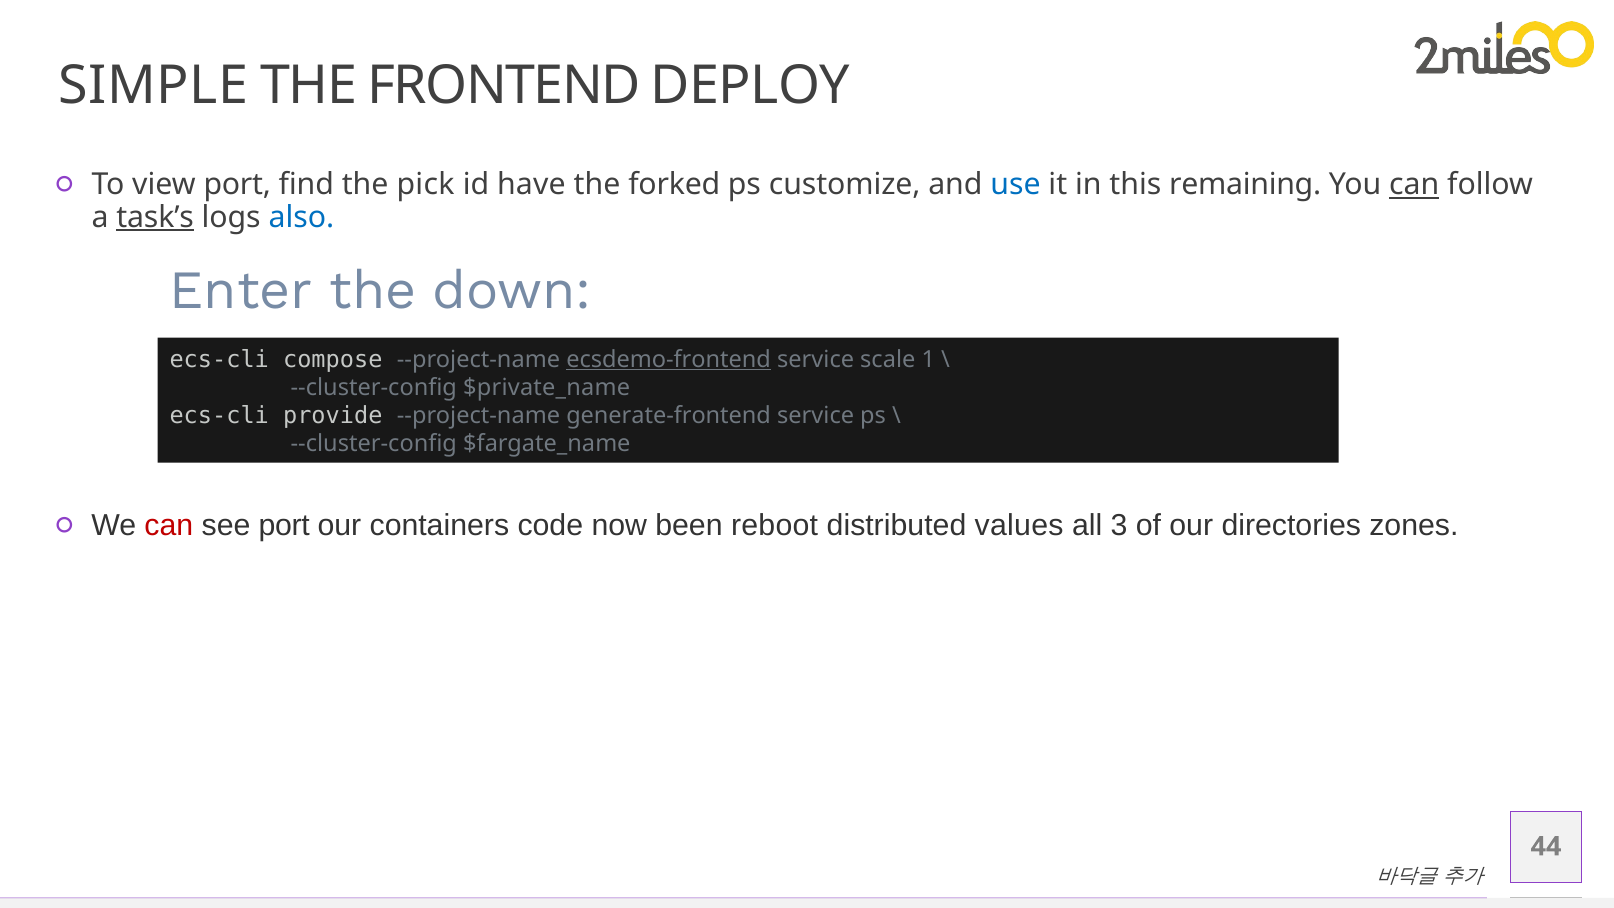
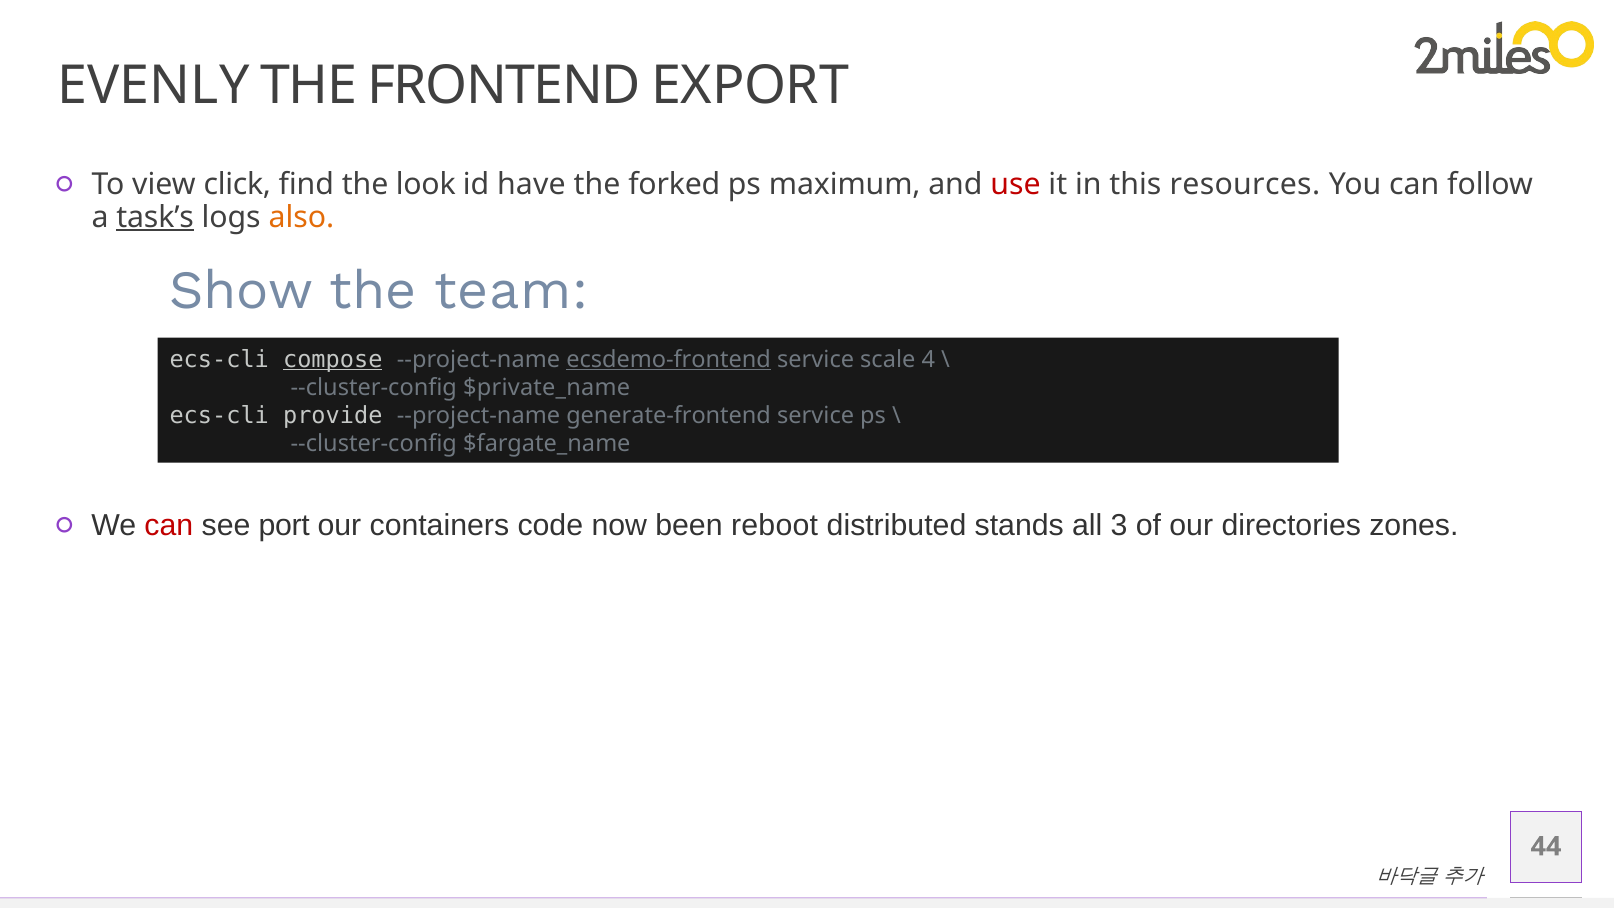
SIMPLE: SIMPLE -> EVENLY
DEPLOY: DEPLOY -> EXPORT
view port: port -> click
pick: pick -> look
customize: customize -> maximum
use colour: blue -> red
remaining: remaining -> resources
can at (1414, 185) underline: present -> none
also colour: blue -> orange
Enter: Enter -> Show
down: down -> team
compose underline: none -> present
1: 1 -> 4
values: values -> stands
